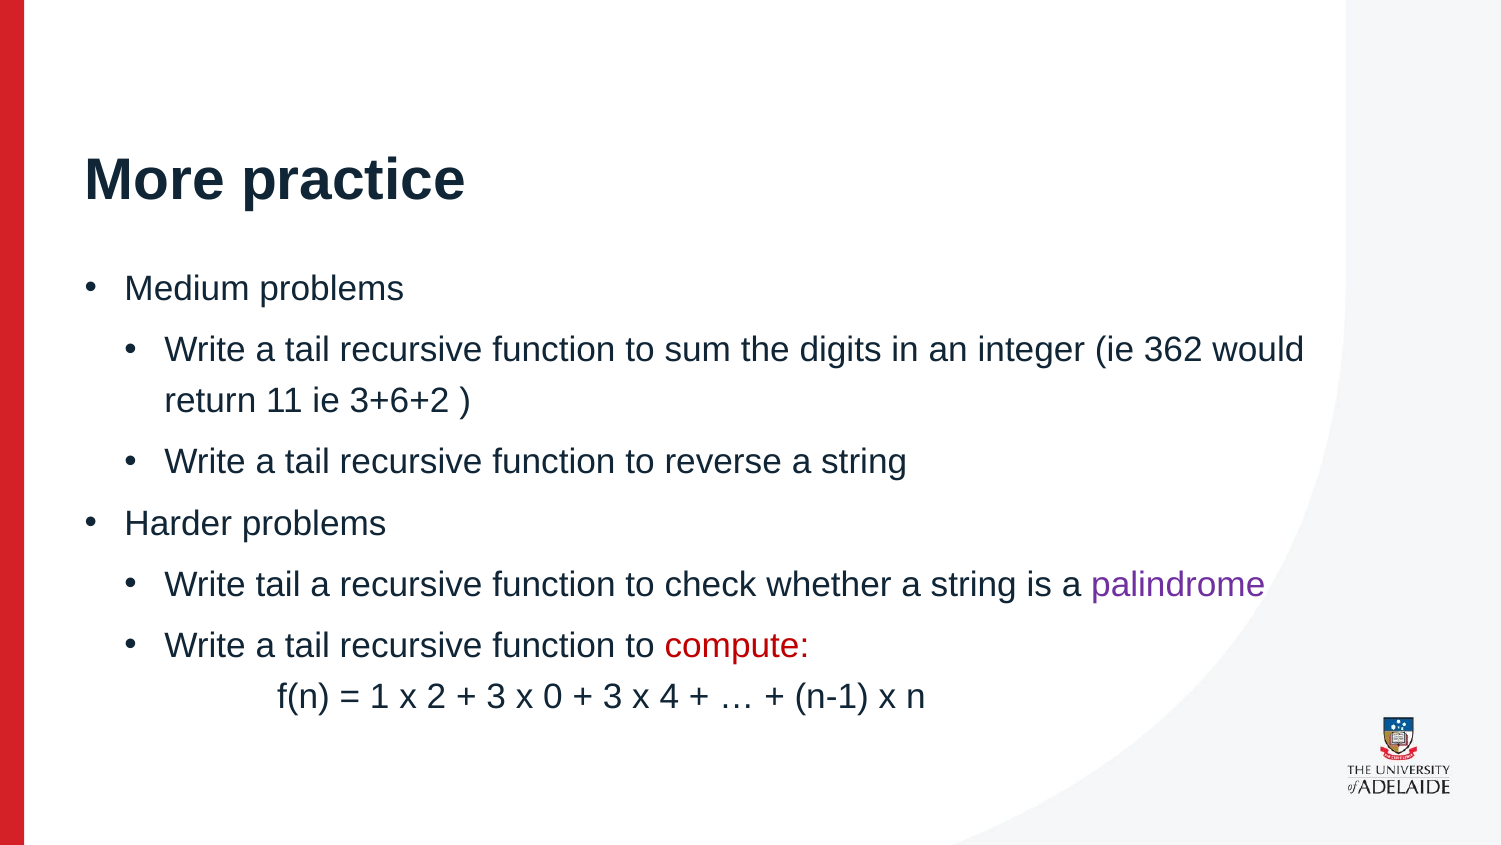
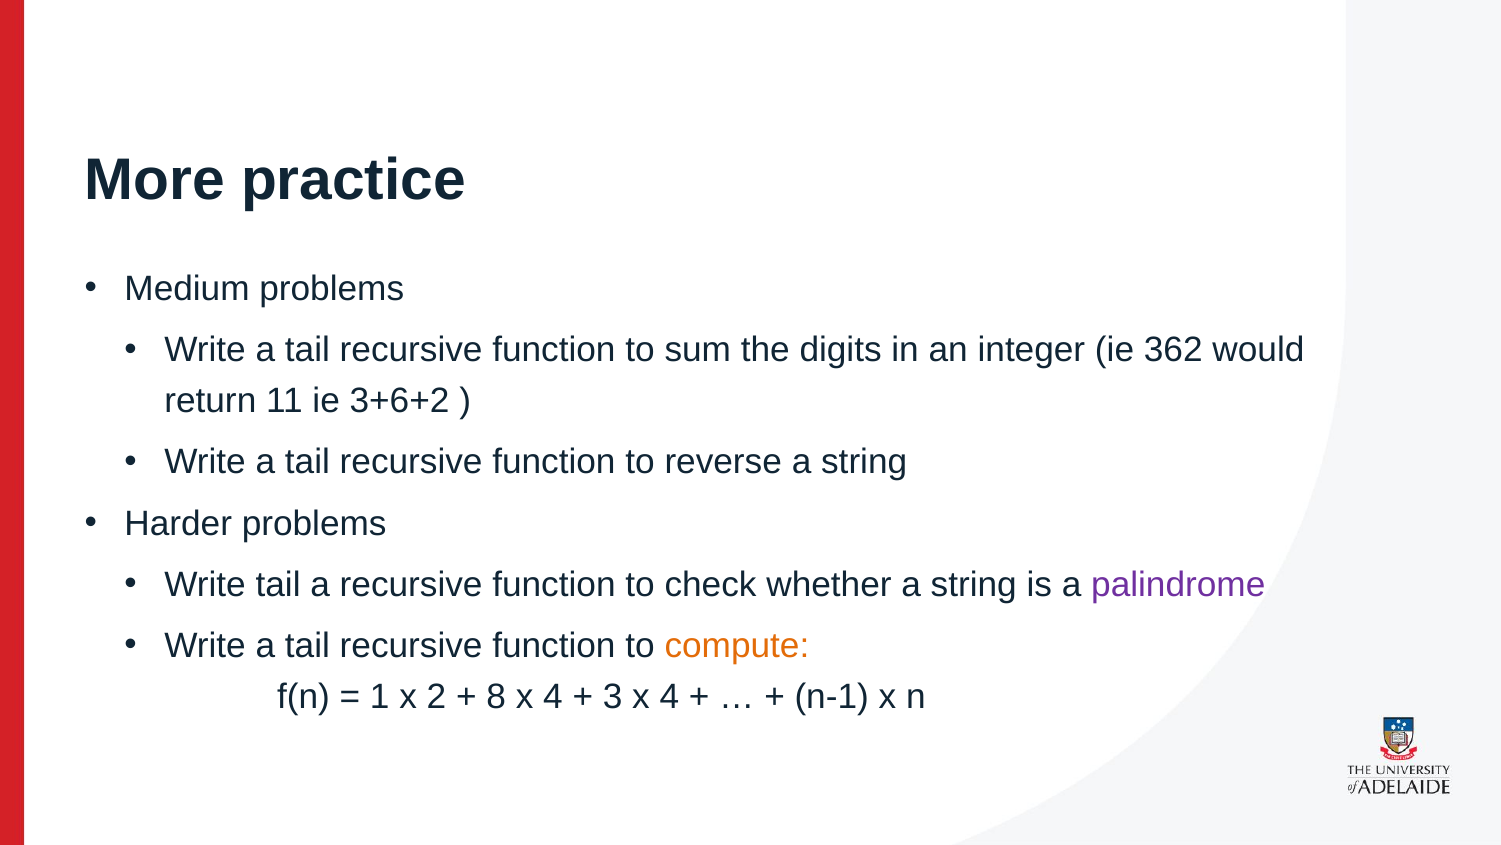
compute colour: red -> orange
3 at (496, 697): 3 -> 8
0 at (553, 697): 0 -> 4
